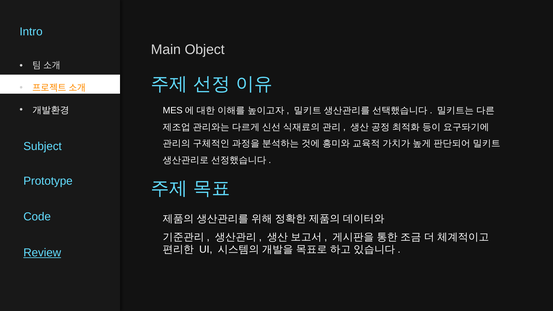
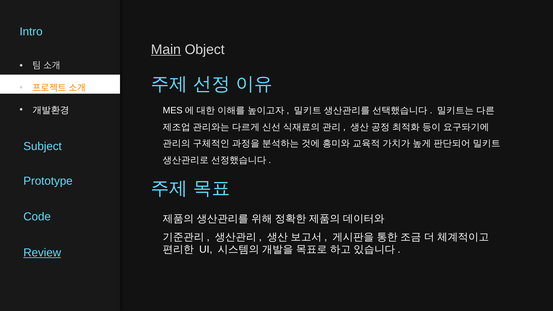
Main underline: none -> present
